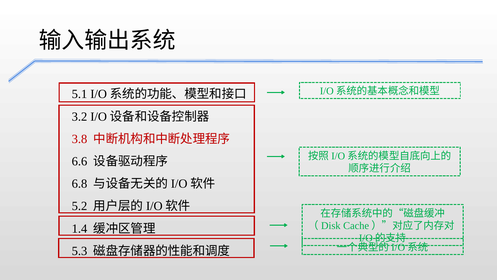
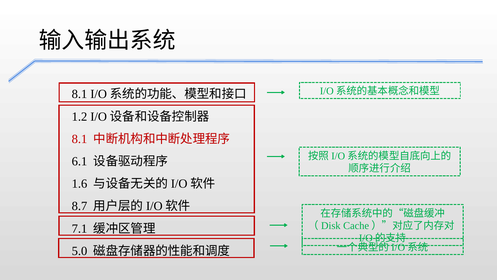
5.1 at (79, 94): 5.1 -> 8.1
3.2: 3.2 -> 1.2
3.8 at (79, 139): 3.8 -> 8.1
6.6: 6.6 -> 6.1
6.8: 6.8 -> 1.6
5.2: 5.2 -> 8.7
1.4: 1.4 -> 7.1
5.3: 5.3 -> 5.0
